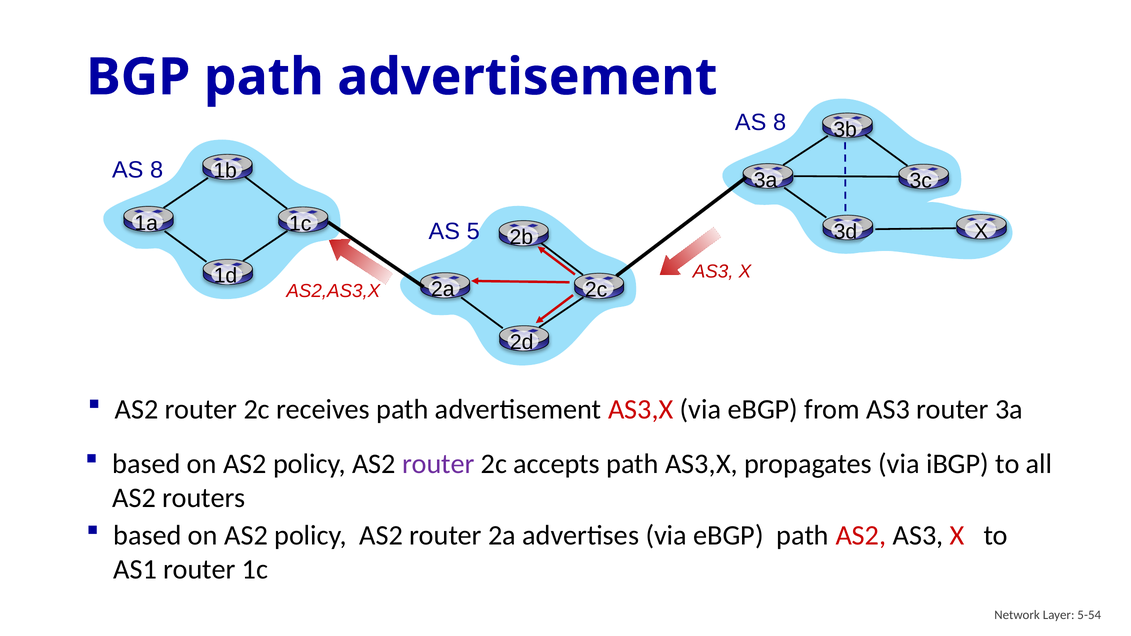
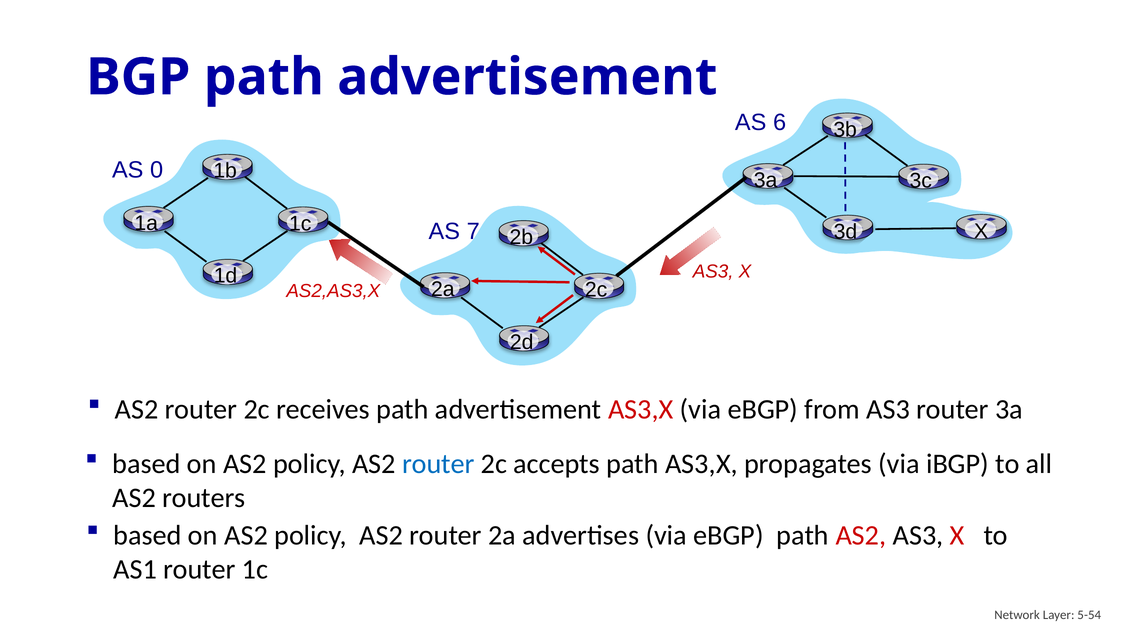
8 at (780, 122): 8 -> 6
8 at (157, 170): 8 -> 0
5: 5 -> 7
router at (438, 464) colour: purple -> blue
